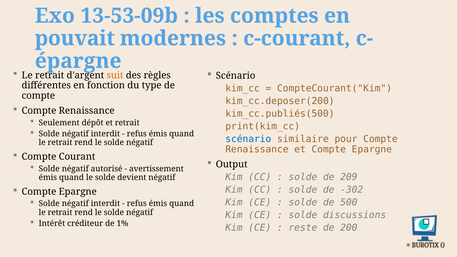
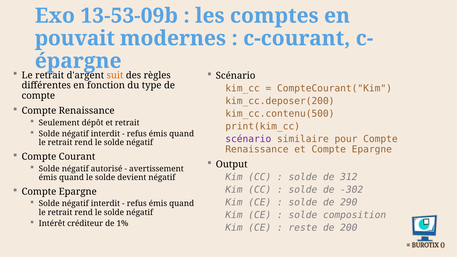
kim_cc.publiés(500: kim_cc.publiés(500 -> kim_cc.contenu(500
scénario at (248, 139) colour: blue -> purple
209: 209 -> 312
500: 500 -> 290
discussions: discussions -> composition
